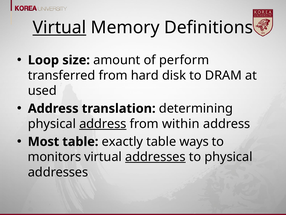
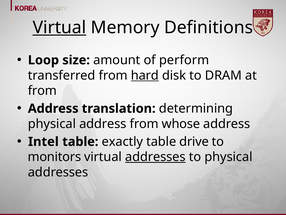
hard underline: none -> present
used at (42, 91): used -> from
address at (103, 124) underline: present -> none
within: within -> whose
Most: Most -> Intel
ways: ways -> drive
